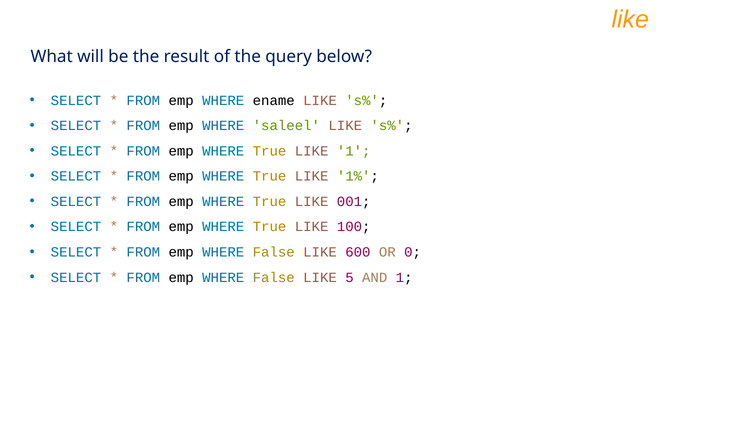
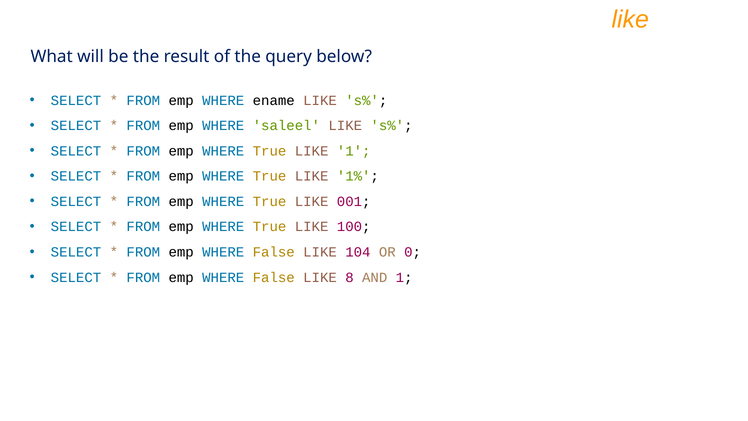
600: 600 -> 104
5: 5 -> 8
